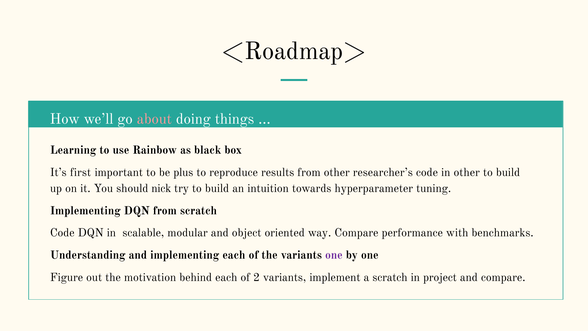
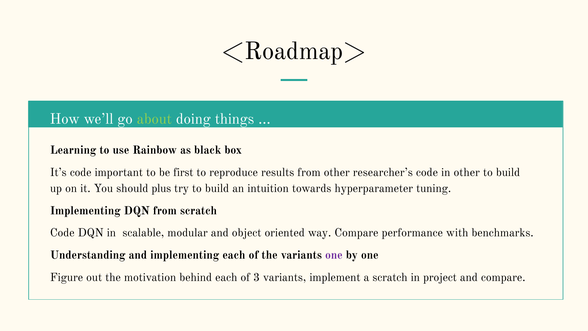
about colour: pink -> light green
It’s first: first -> code
plus: plus -> first
nick: nick -> plus
2: 2 -> 3
